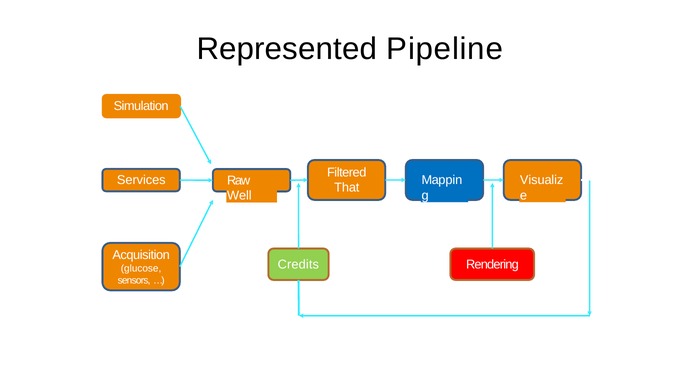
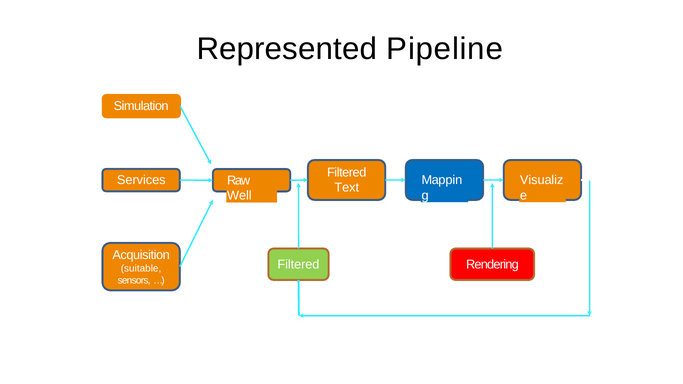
That: That -> Text
Credits at (298, 265): Credits -> Filtered
glucose: glucose -> suitable
